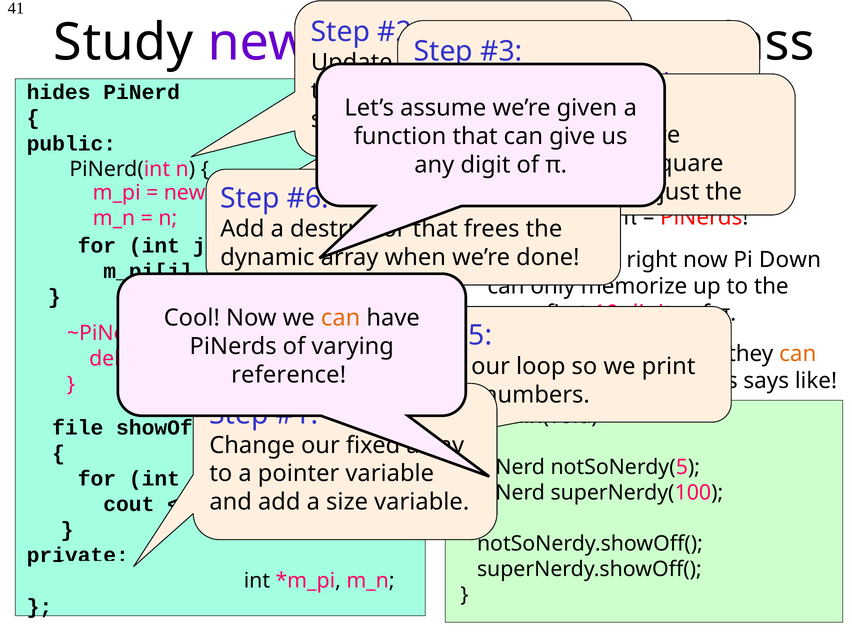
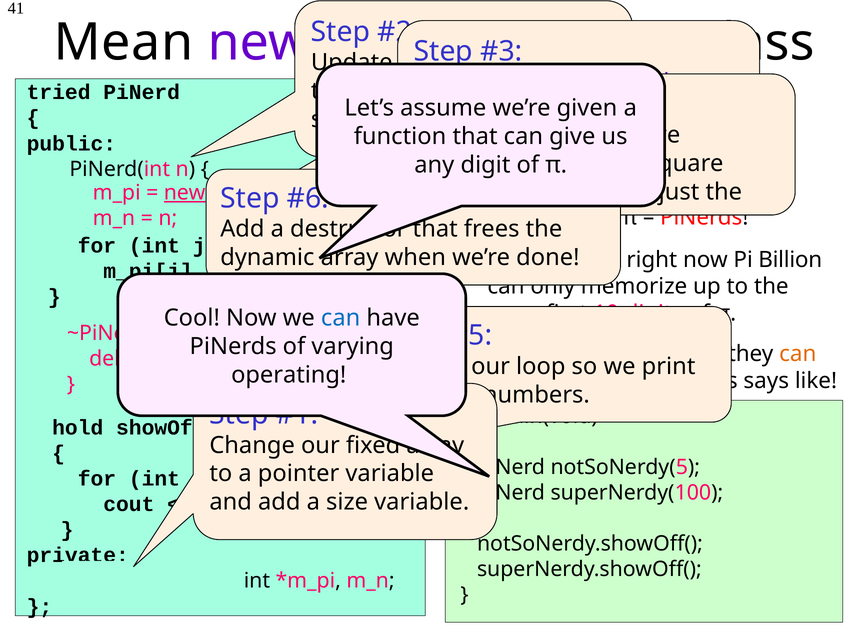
Study: Study -> Mean
hides: hides -> tried
new at (185, 193) underline: none -> present
Down: Down -> Billion
can at (341, 318) colour: orange -> blue
reference: reference -> operating
file: file -> hold
